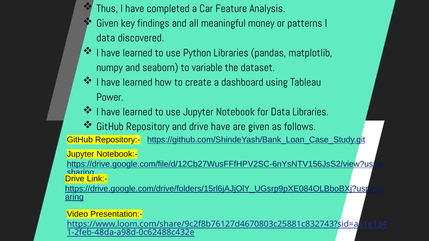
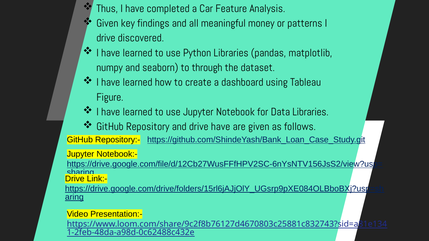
data at (106, 38): data -> drive
variable: variable -> through
Power: Power -> Figure
